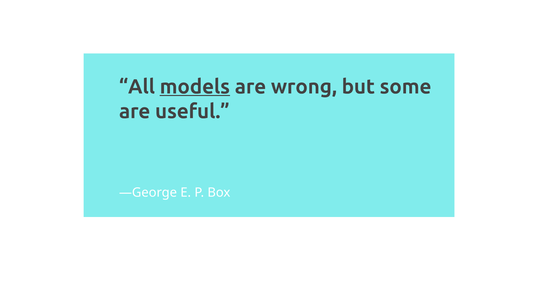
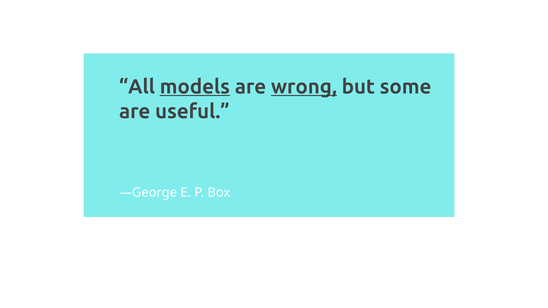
wrong underline: none -> present
